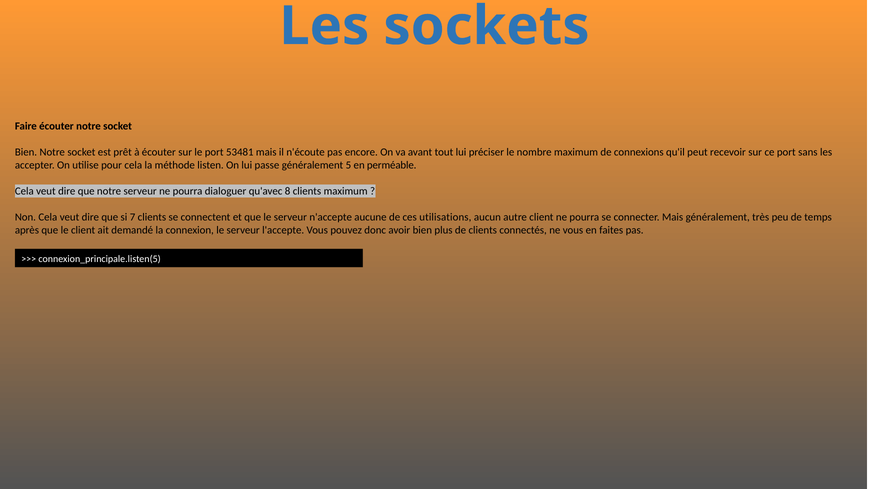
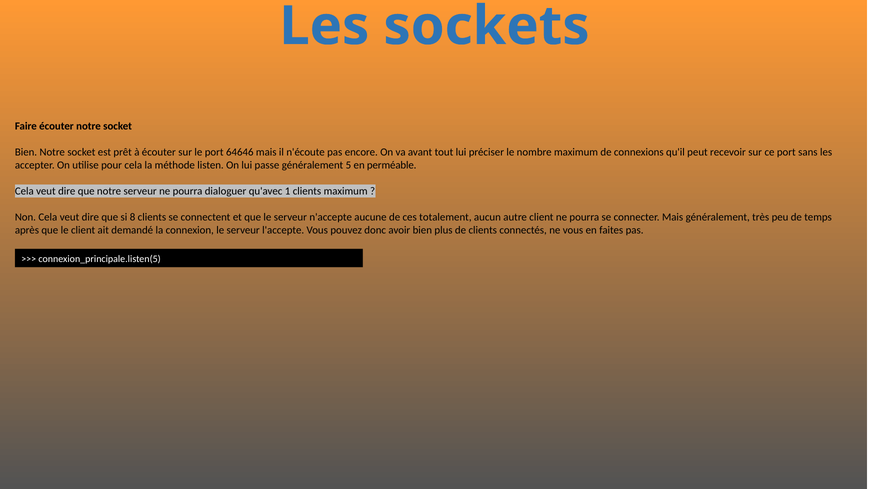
53481: 53481 -> 64646
8: 8 -> 1
7: 7 -> 8
utilisations: utilisations -> totalement
